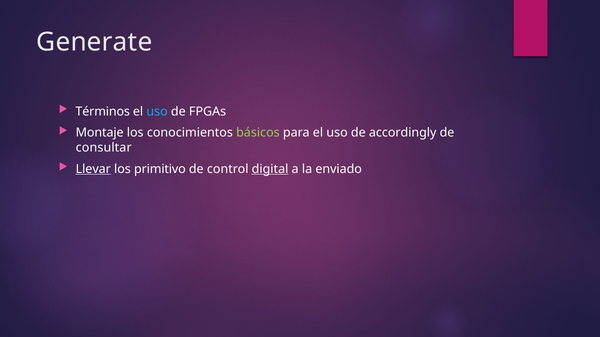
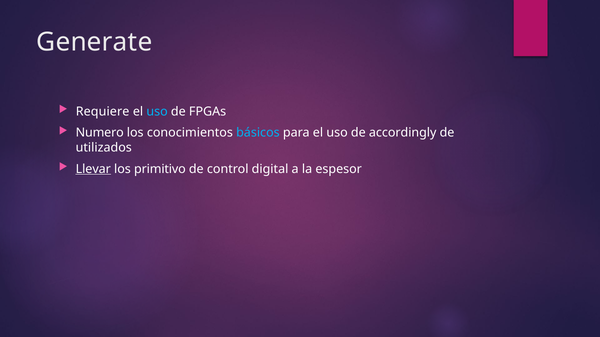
Términos: Términos -> Requiere
Montaje: Montaje -> Numero
básicos colour: light green -> light blue
consultar: consultar -> utilizados
digital underline: present -> none
enviado: enviado -> espesor
